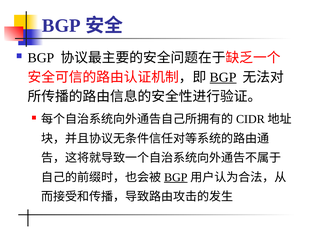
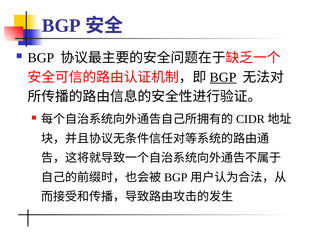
BGP at (176, 177) underline: present -> none
